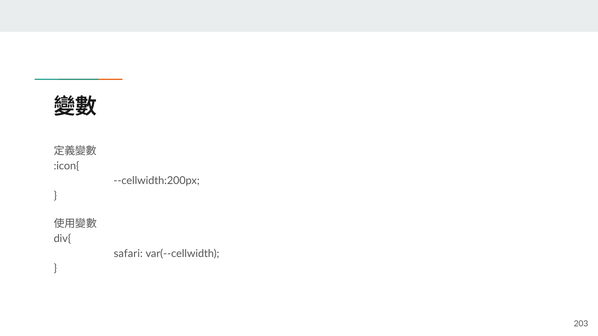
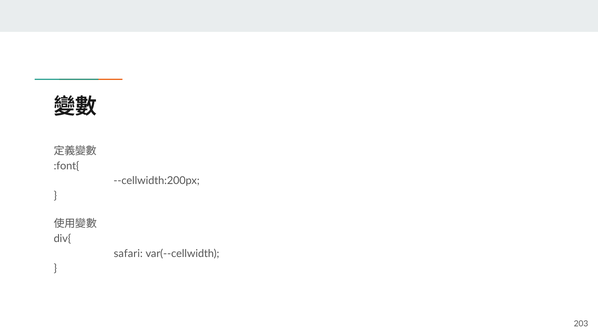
:icon{: :icon{ -> :font{
